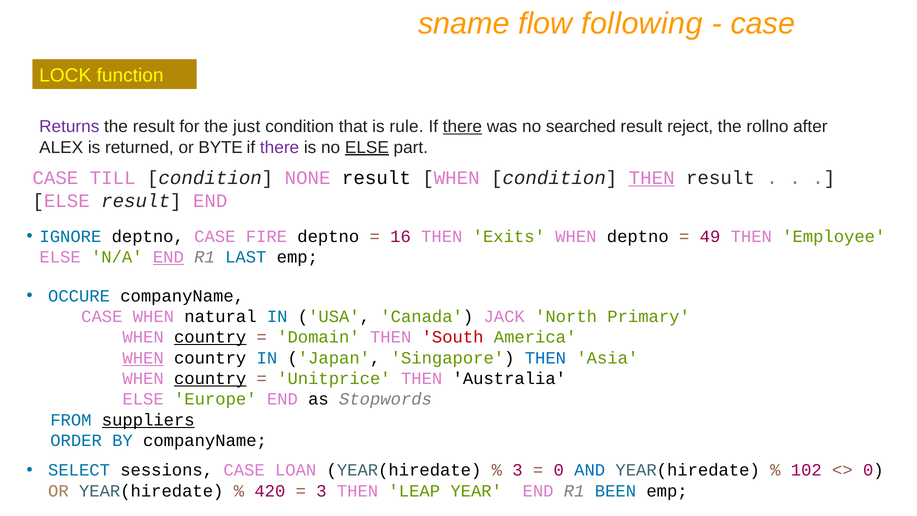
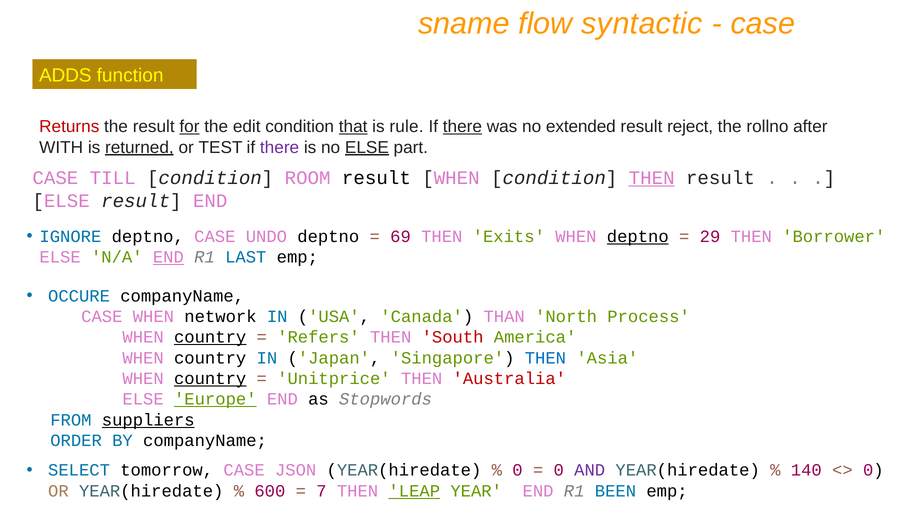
following: following -> syntactic
LOCK: LOCK -> ADDS
Returns colour: purple -> red
for underline: none -> present
just: just -> edit
that underline: none -> present
searched: searched -> extended
ALEX: ALEX -> WITH
returned underline: none -> present
BYTE: BYTE -> TEST
NONE: NONE -> ROOM
FIRE: FIRE -> UNDO
16: 16 -> 69
deptno at (638, 236) underline: none -> present
49: 49 -> 29
Employee: Employee -> Borrower
natural: natural -> network
JACK: JACK -> THAN
Primary: Primary -> Process
Domain: Domain -> Refers
WHEN at (143, 358) underline: present -> none
Australia colour: black -> red
Europe underline: none -> present
sessions: sessions -> tomorrow
LOAN: LOAN -> JSON
3 at (517, 470): 3 -> 0
AND colour: blue -> purple
102: 102 -> 140
420: 420 -> 600
3 at (321, 491): 3 -> 7
LEAP underline: none -> present
